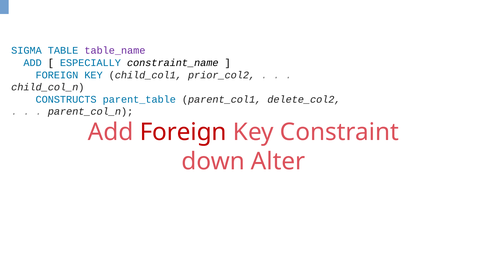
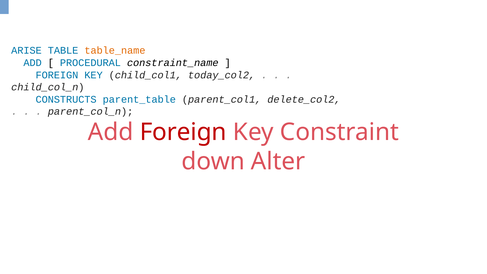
SIGMA: SIGMA -> ARISE
table_name colour: purple -> orange
ESPECIALLY: ESPECIALLY -> PROCEDURAL
prior_col2: prior_col2 -> today_col2
